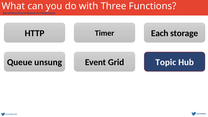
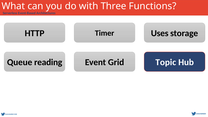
Each: Each -> Uses
unsung: unsung -> reading
